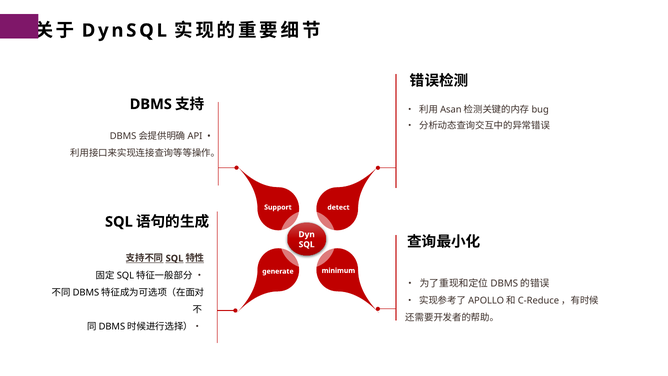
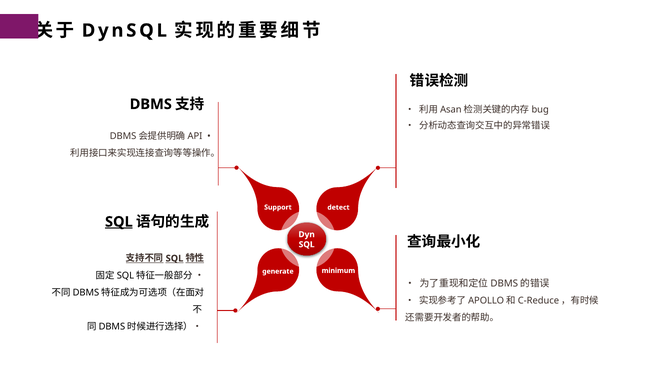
SQL at (119, 222) underline: none -> present
